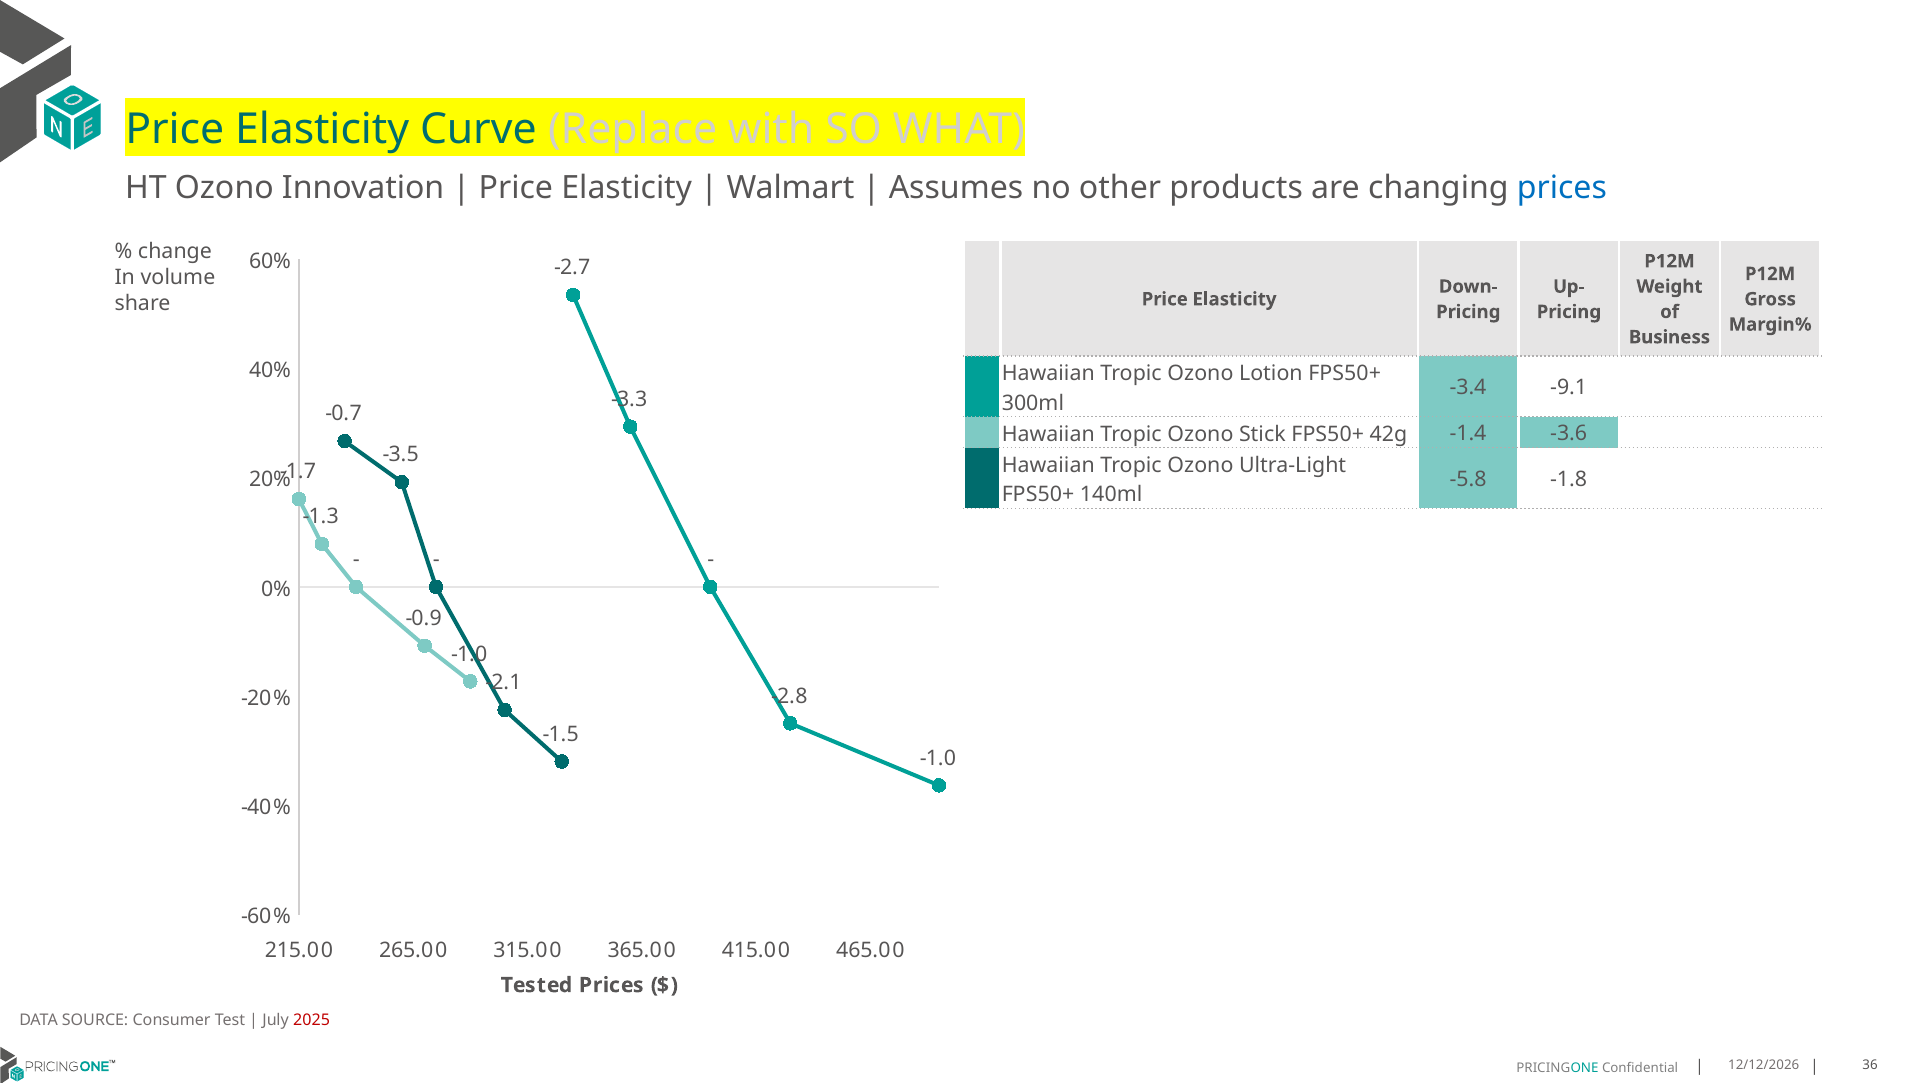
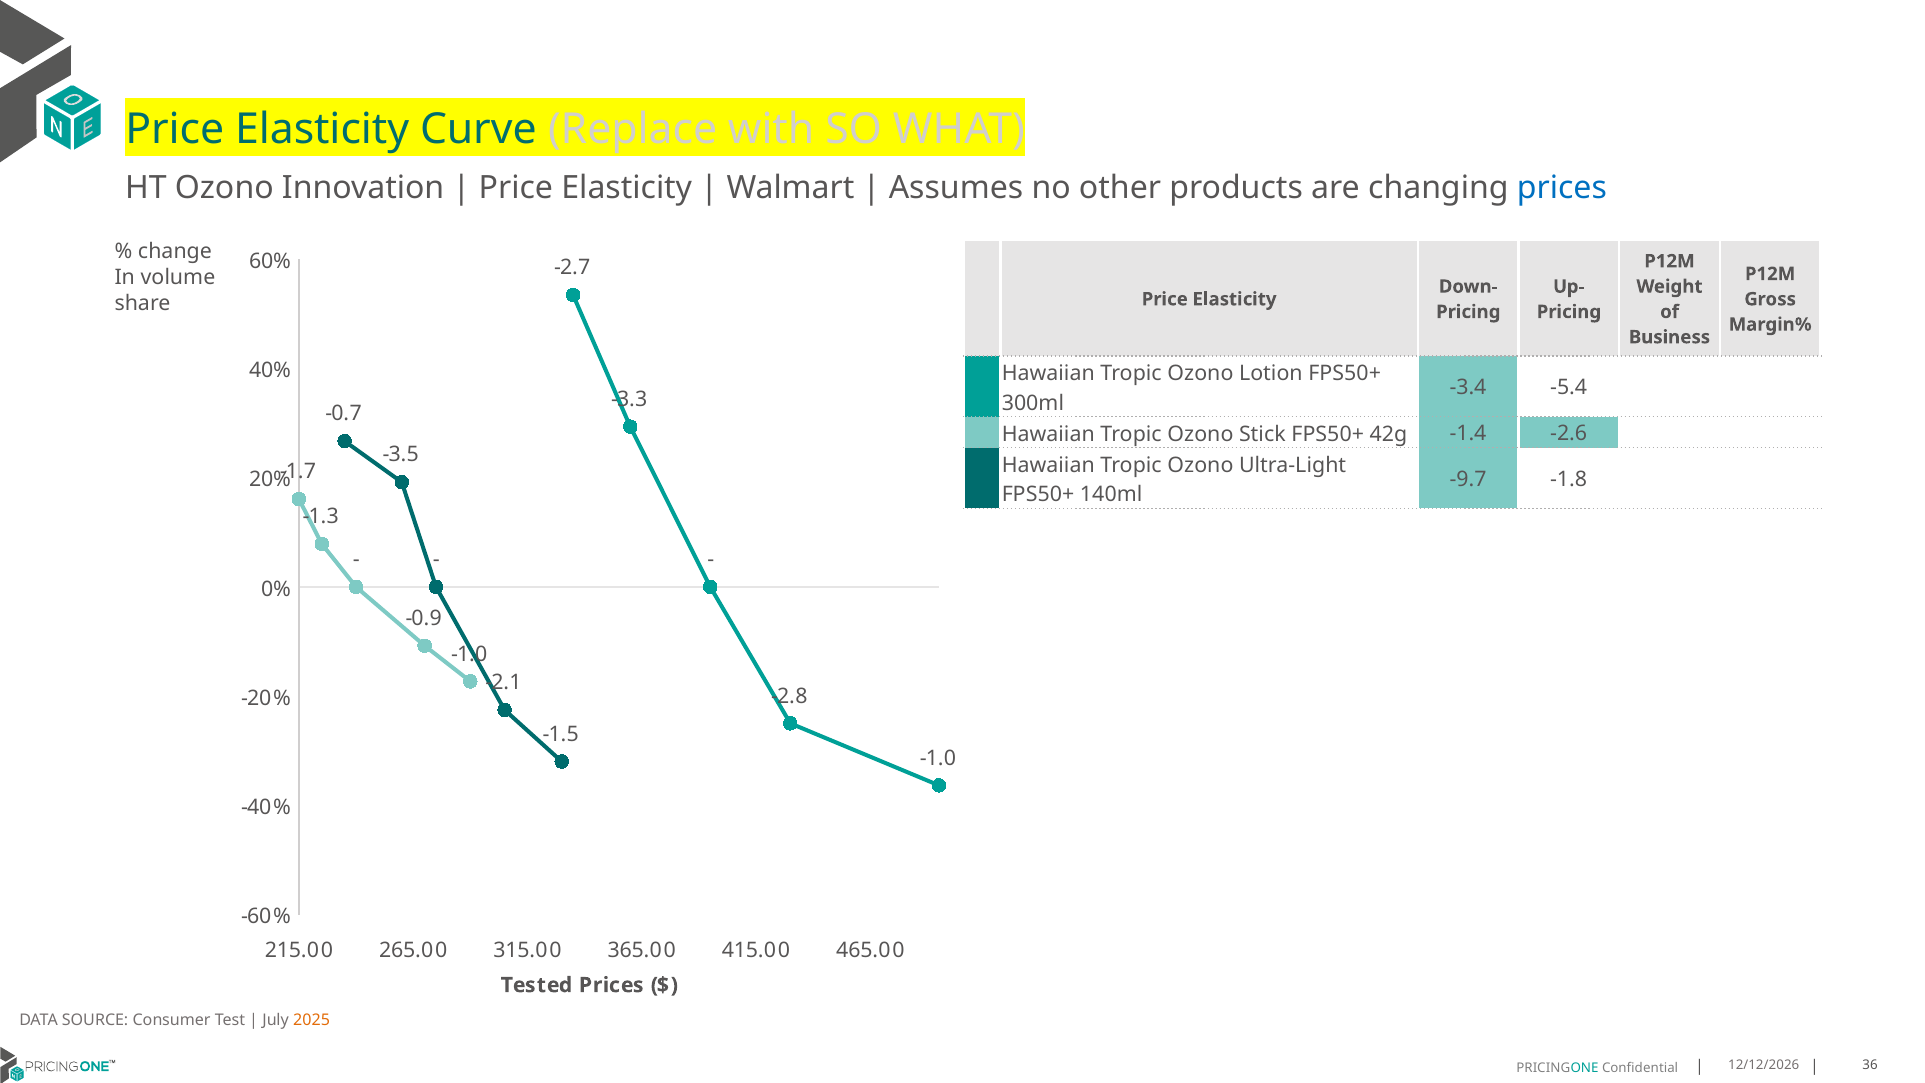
-9.1: -9.1 -> -5.4
-3.6: -3.6 -> -2.6
-5.8: -5.8 -> -9.7
2025 colour: red -> orange
